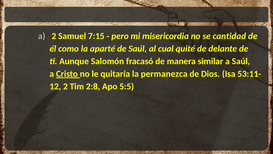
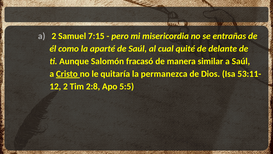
cantidad: cantidad -> entrañas
